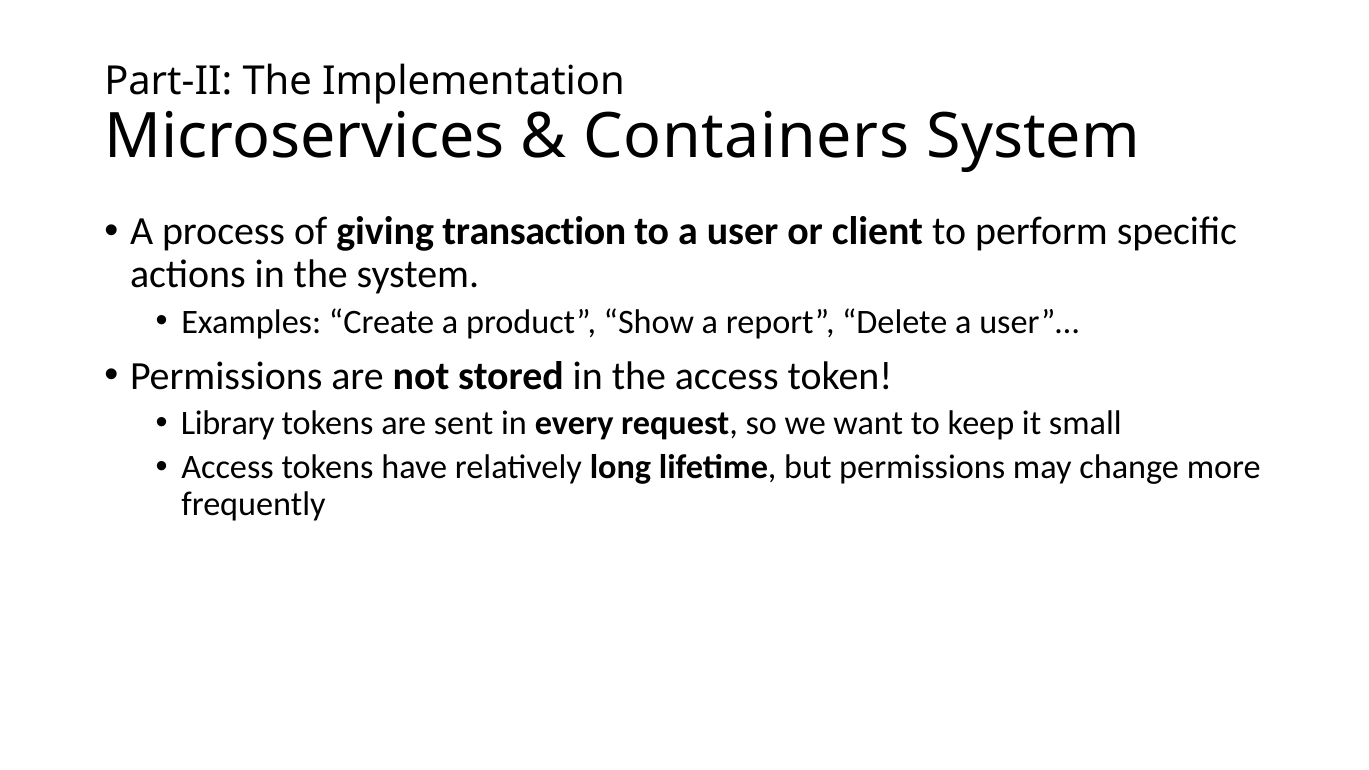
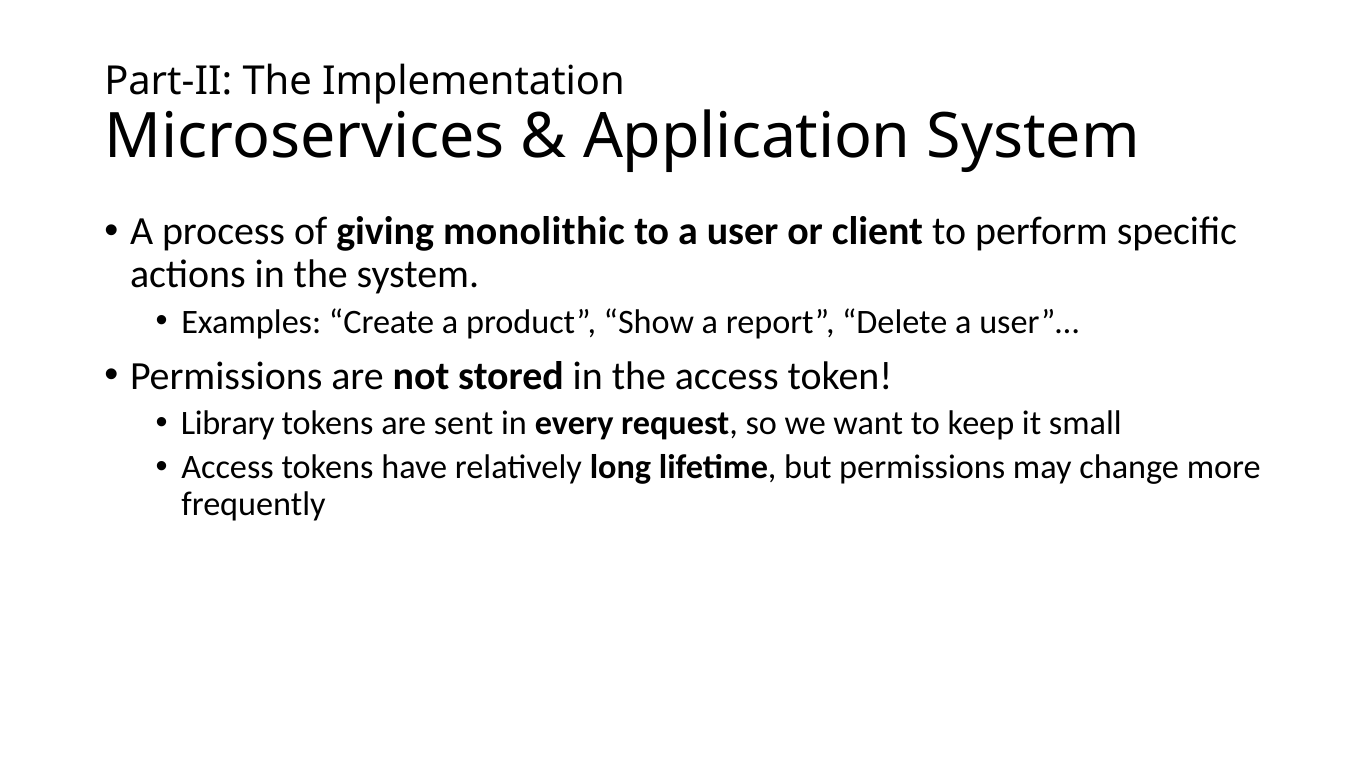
Containers: Containers -> Application
transaction: transaction -> monolithic
